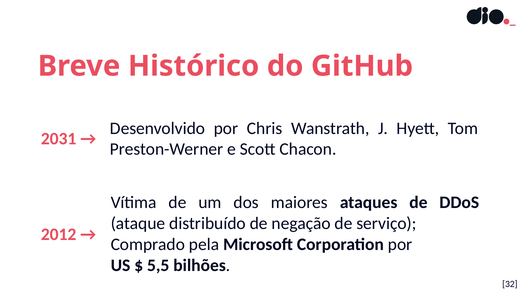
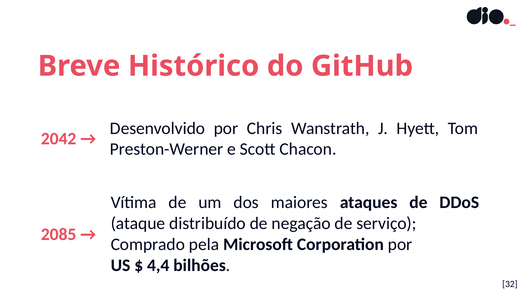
2031: 2031 -> 2042
2012: 2012 -> 2085
5,5: 5,5 -> 4,4
